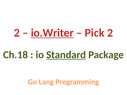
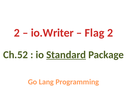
io.Writer underline: present -> none
Pick: Pick -> Flag
Ch.18: Ch.18 -> Ch.52
